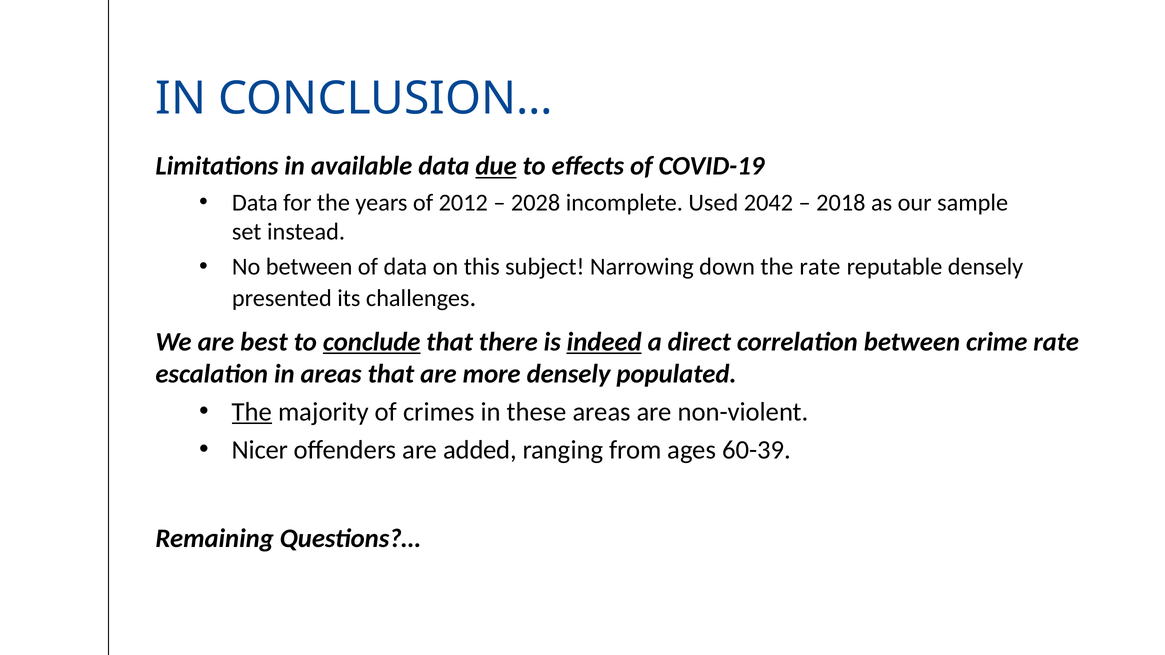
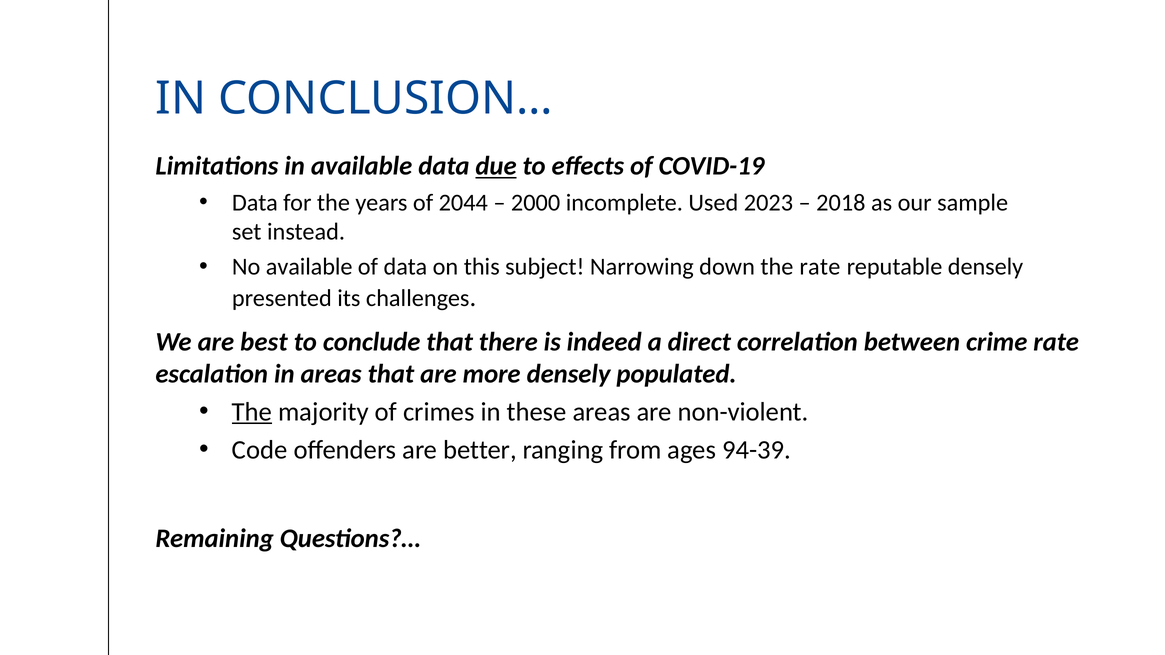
2012: 2012 -> 2044
2028: 2028 -> 2000
2042: 2042 -> 2023
No between: between -> available
conclude underline: present -> none
indeed underline: present -> none
Nicer: Nicer -> Code
added: added -> better
60-39: 60-39 -> 94-39
